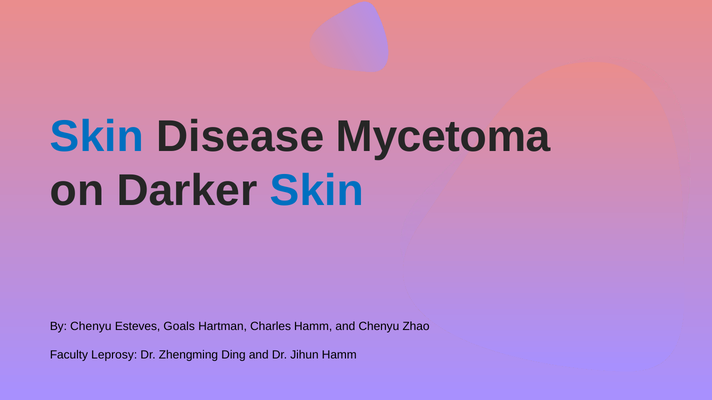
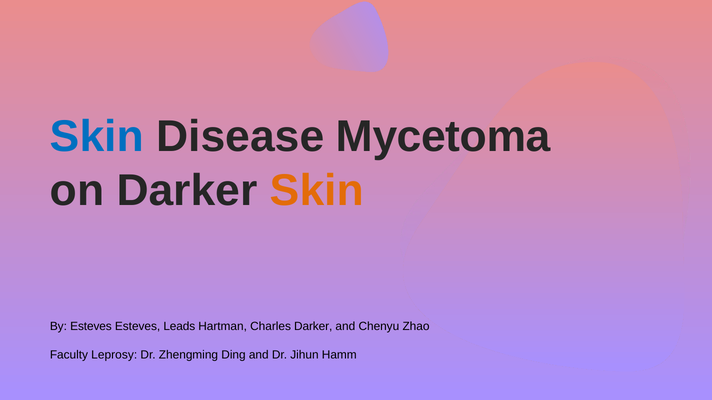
Skin at (317, 191) colour: blue -> orange
By Chenyu: Chenyu -> Esteves
Goals: Goals -> Leads
Charles Hamm: Hamm -> Darker
